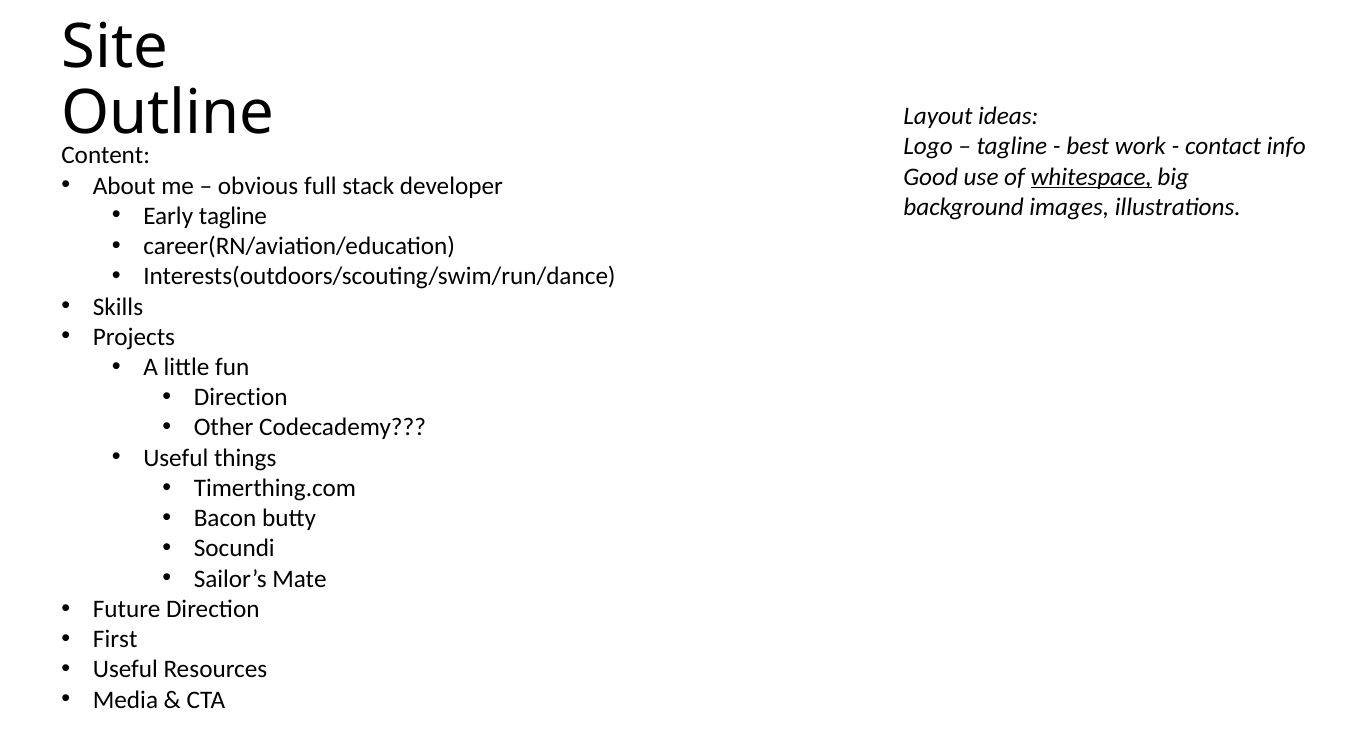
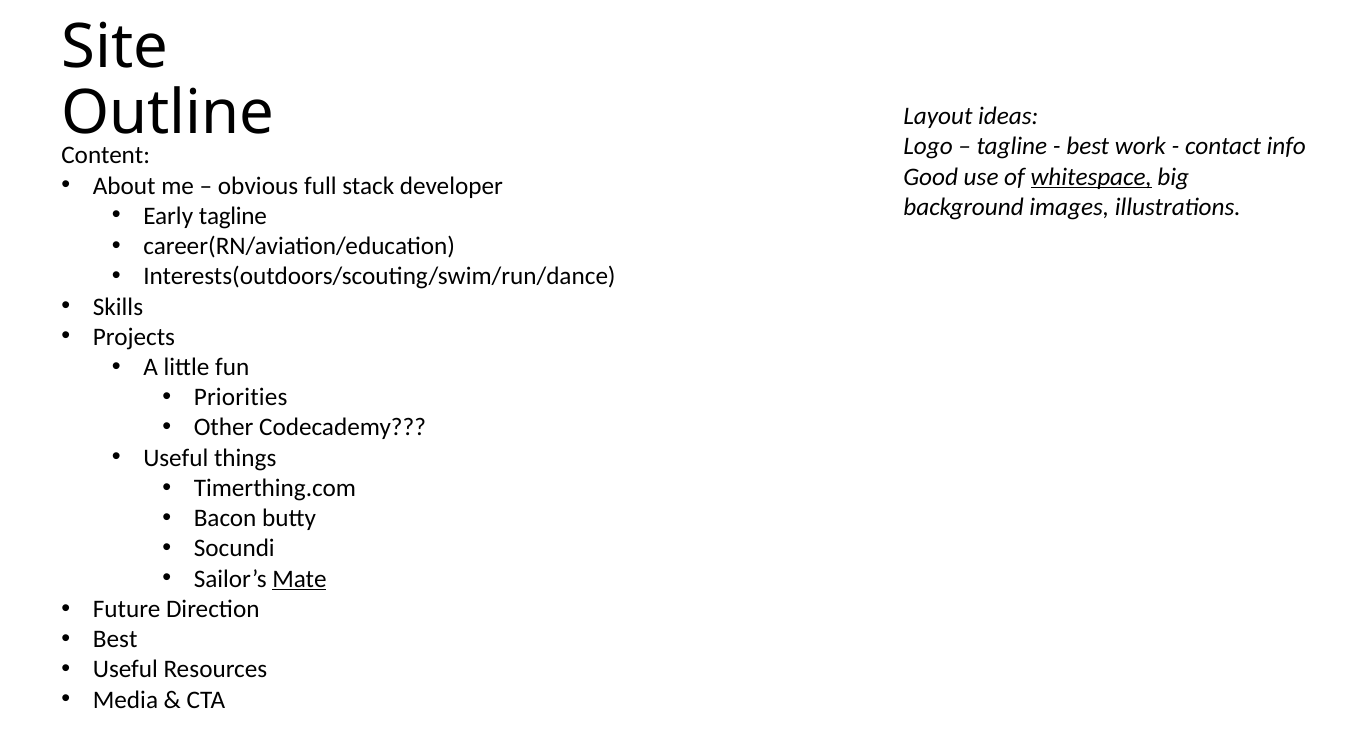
Direction at (241, 398): Direction -> Priorities
Mate underline: none -> present
First at (115, 640): First -> Best
